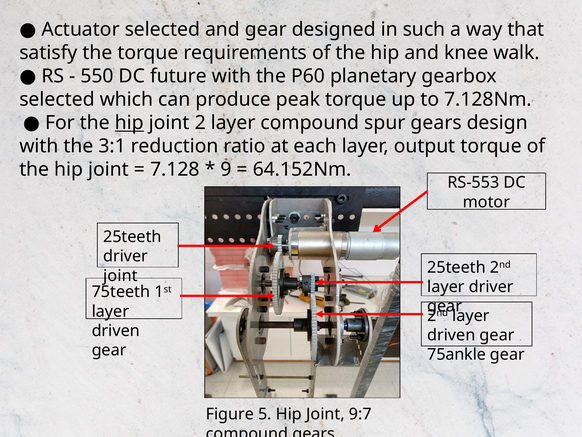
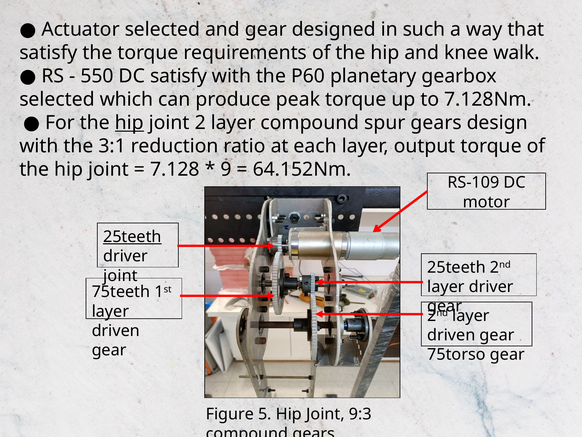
DC future: future -> satisfy
RS-553: RS-553 -> RS-109
25teeth at (132, 237) underline: none -> present
75ankle: 75ankle -> 75torso
9:7: 9:7 -> 9:3
